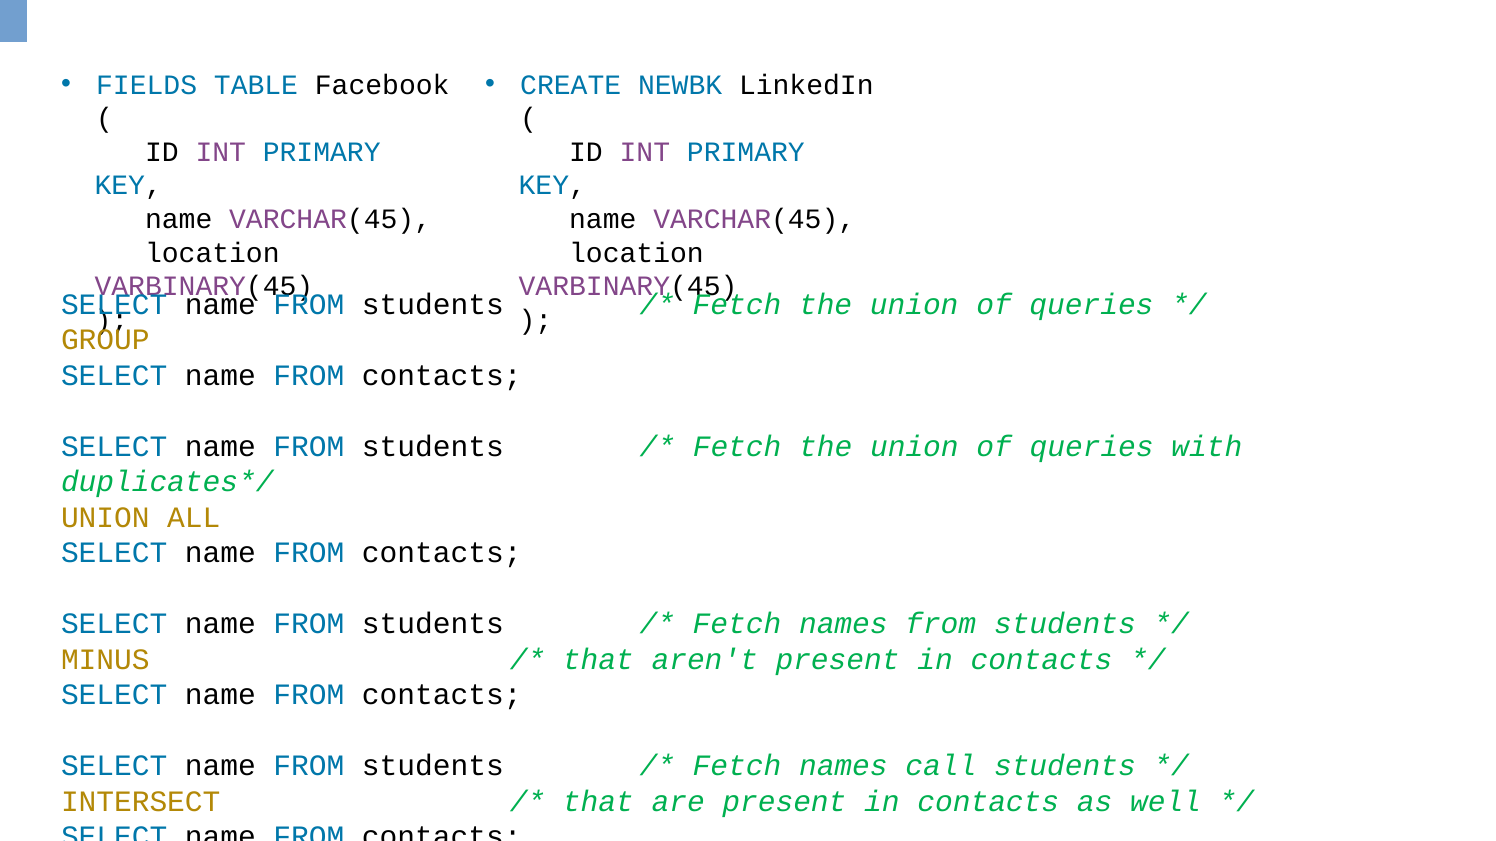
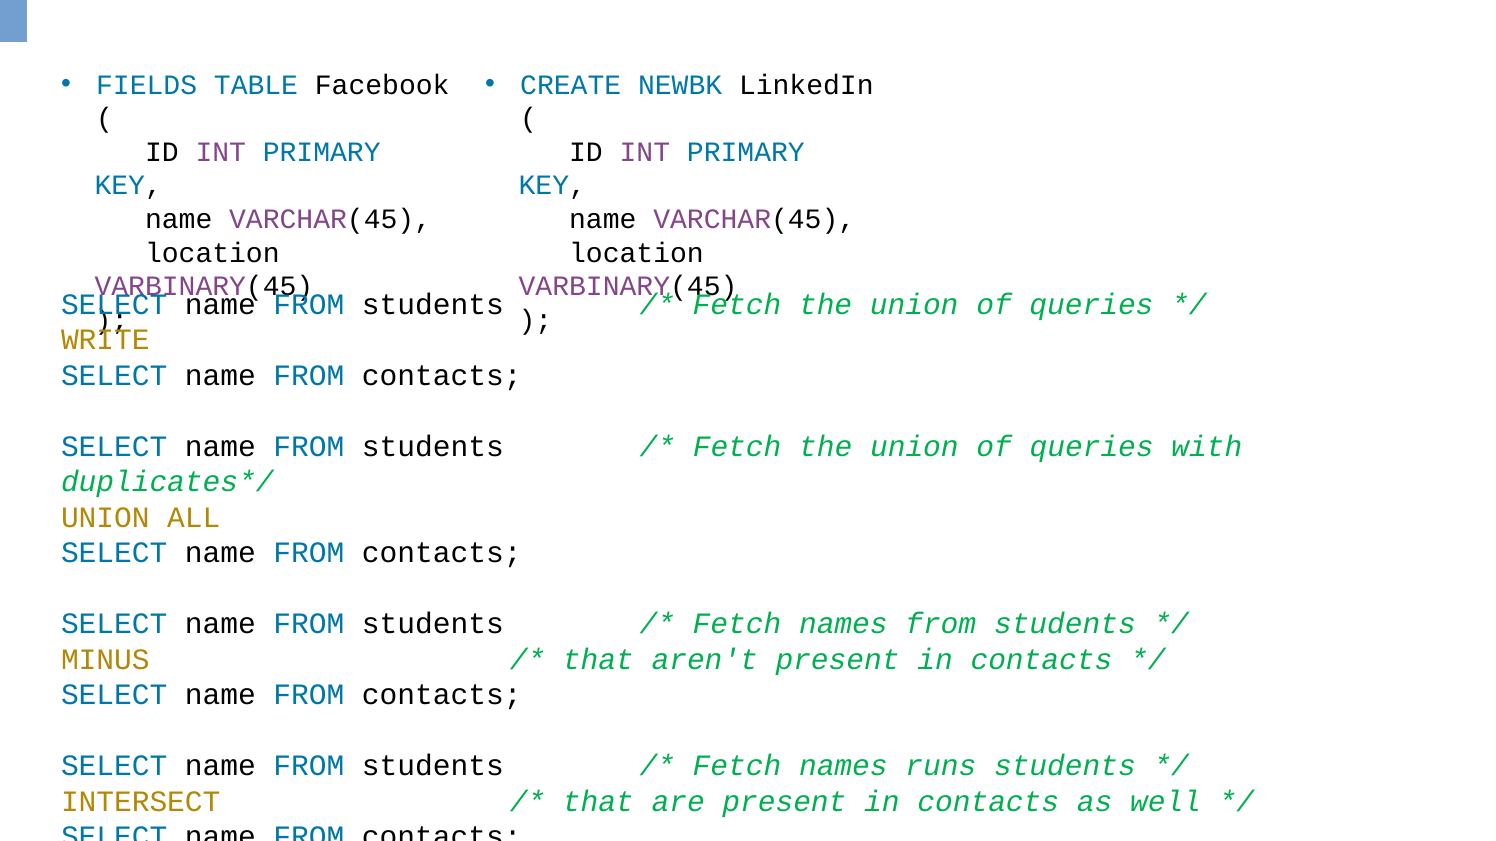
GROUP: GROUP -> WRITE
call: call -> runs
